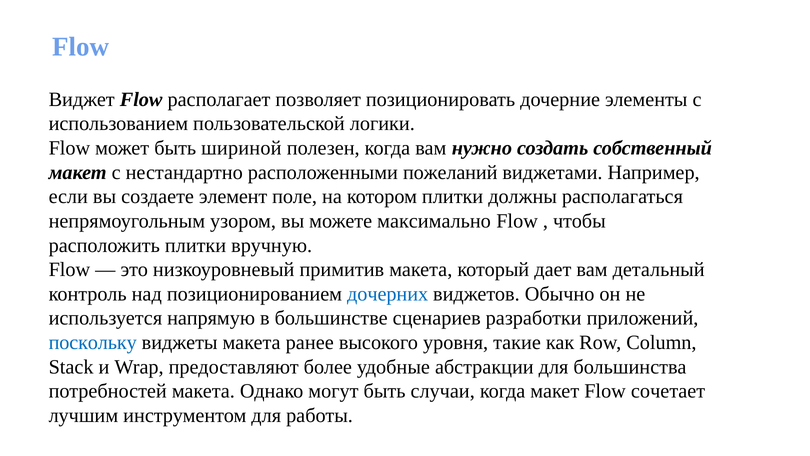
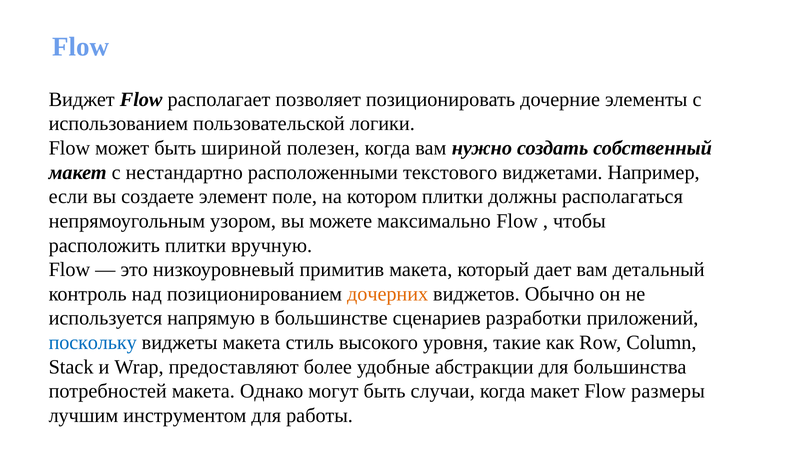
пожеланий: пожеланий -> текстового
дочерних colour: blue -> orange
ранее: ранее -> стиль
сочетает: сочетает -> размеры
